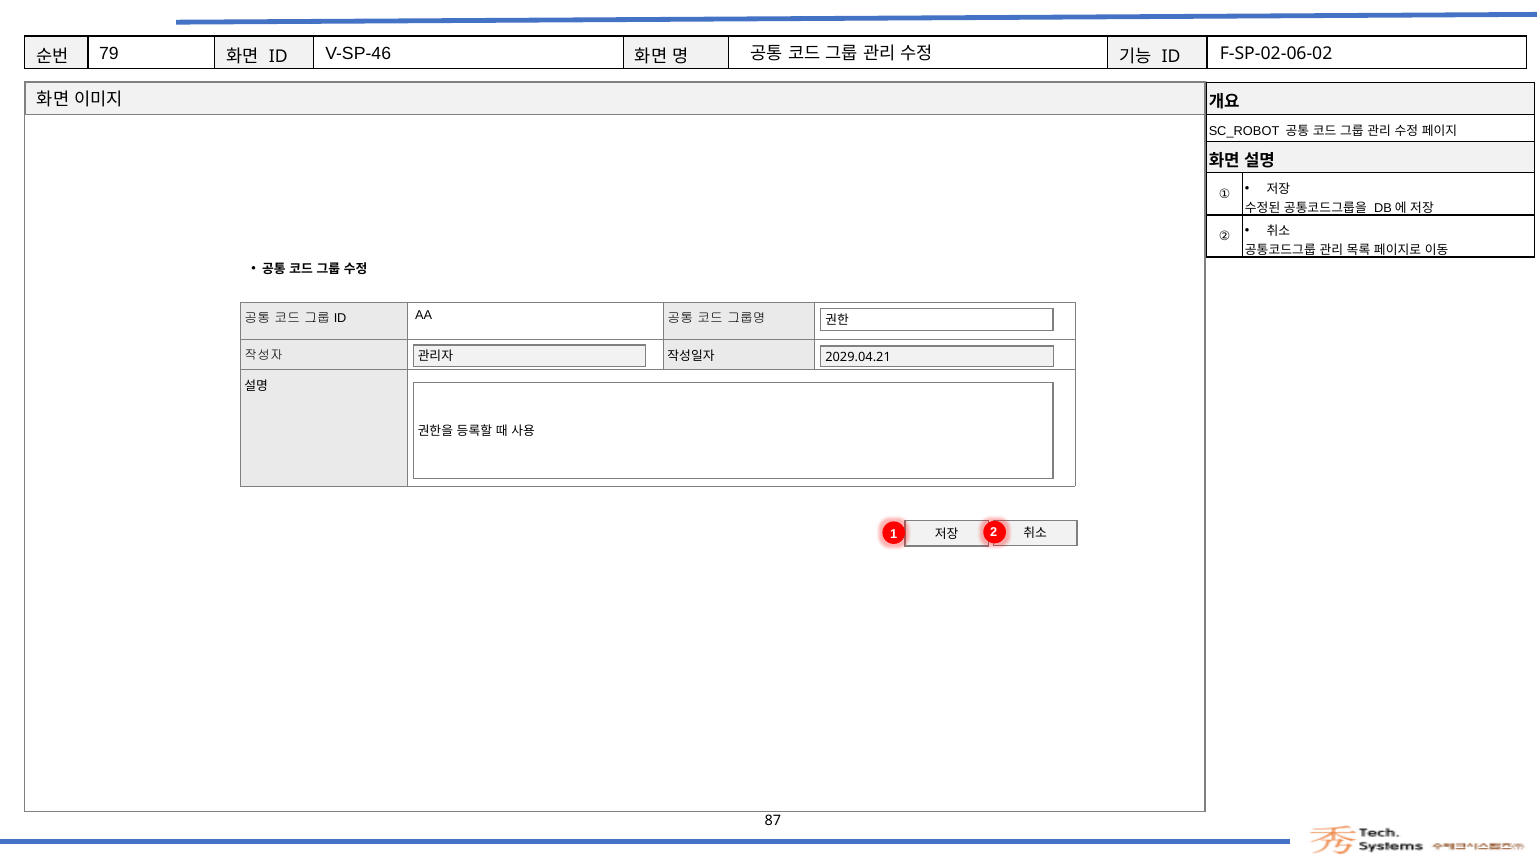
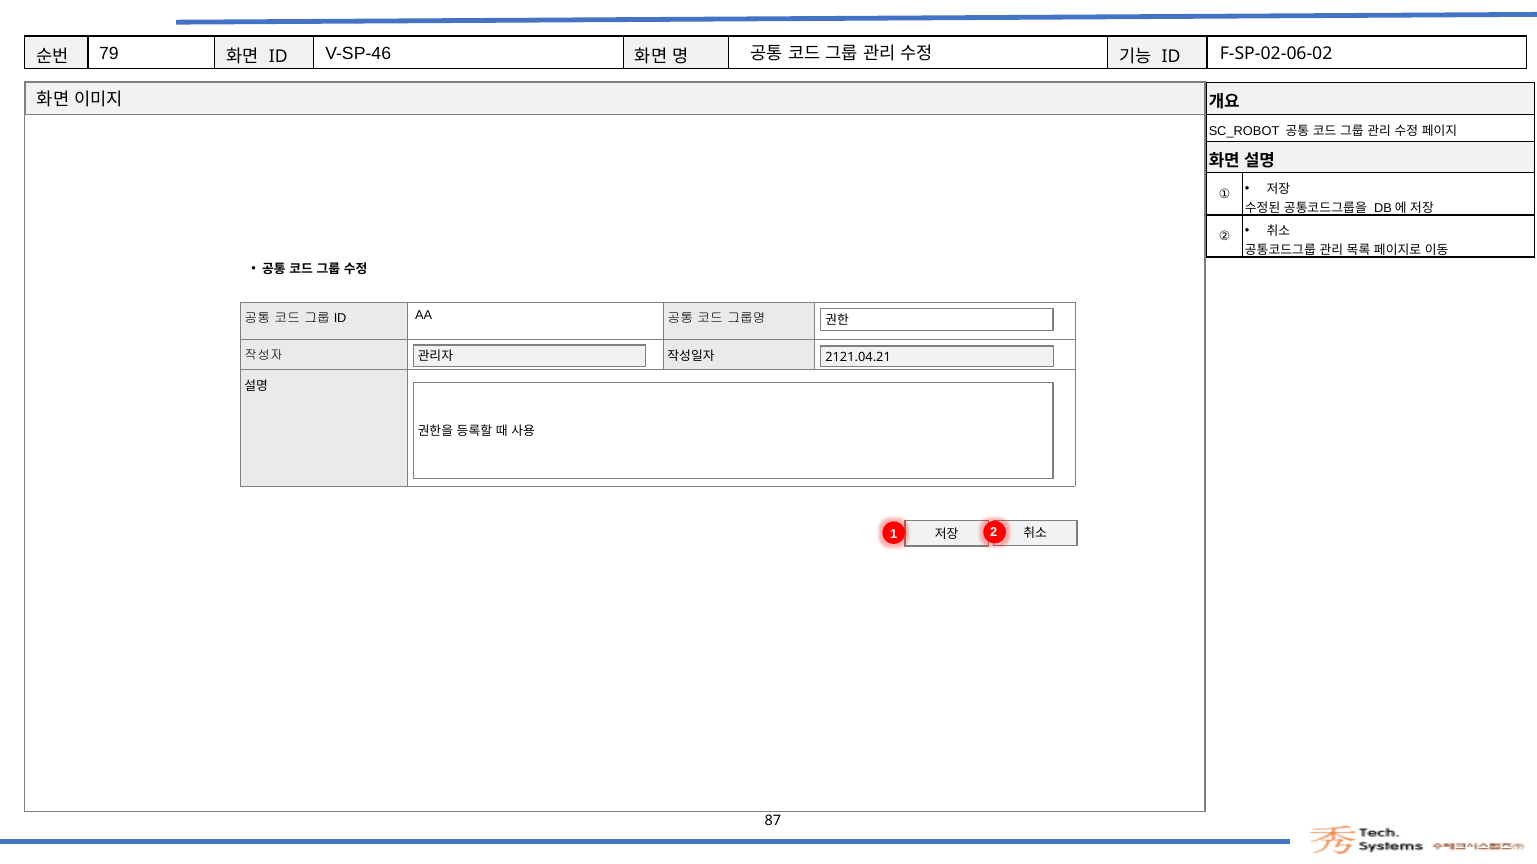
2029.04.21: 2029.04.21 -> 2121.04.21
